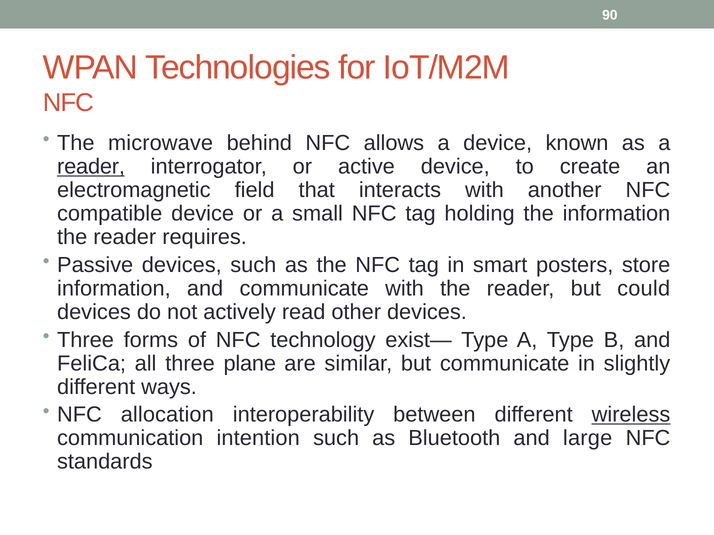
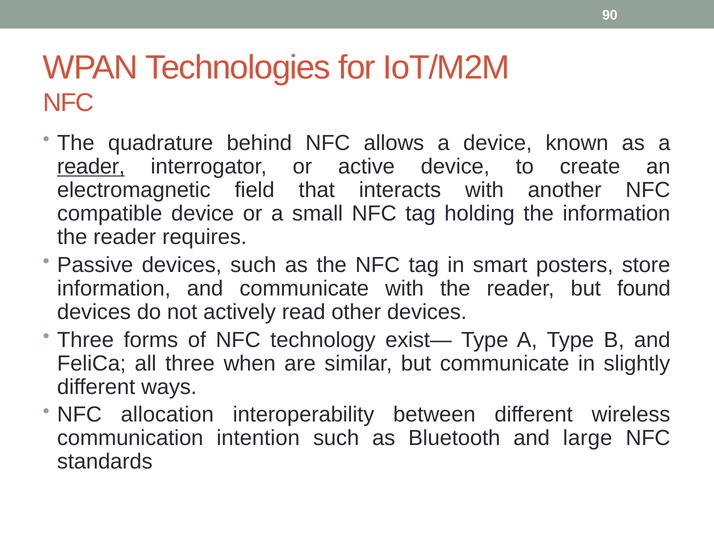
microwave: microwave -> quadrature
could: could -> found
plane: plane -> when
wireless underline: present -> none
